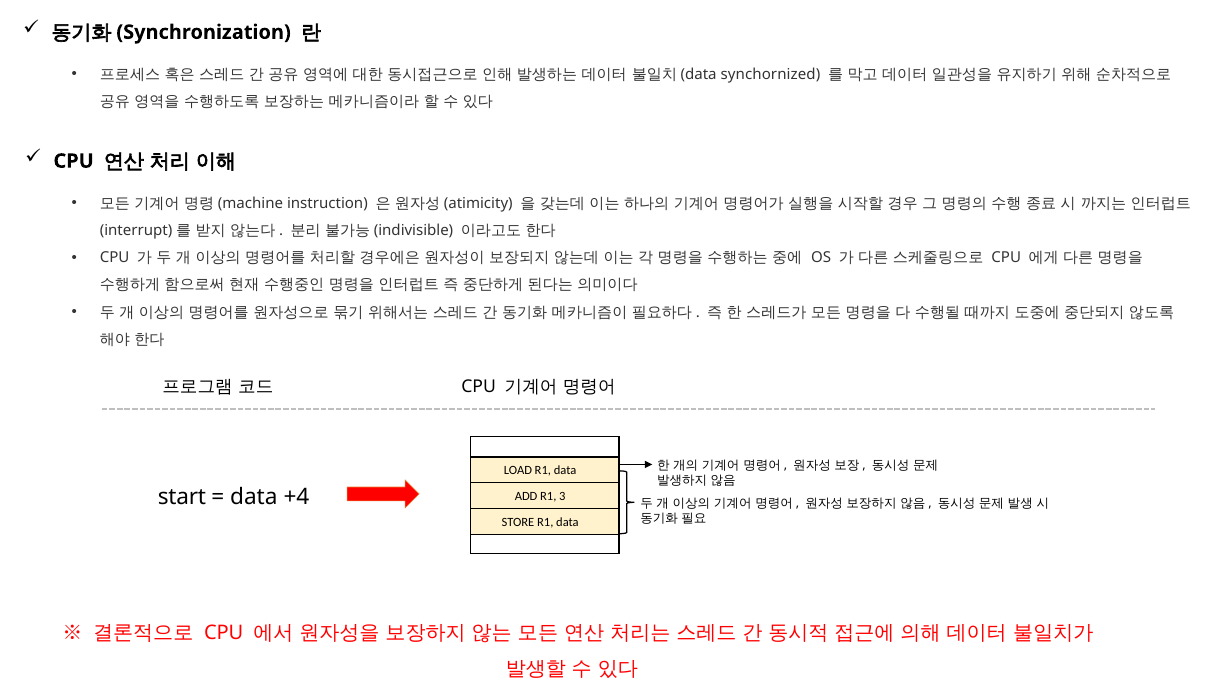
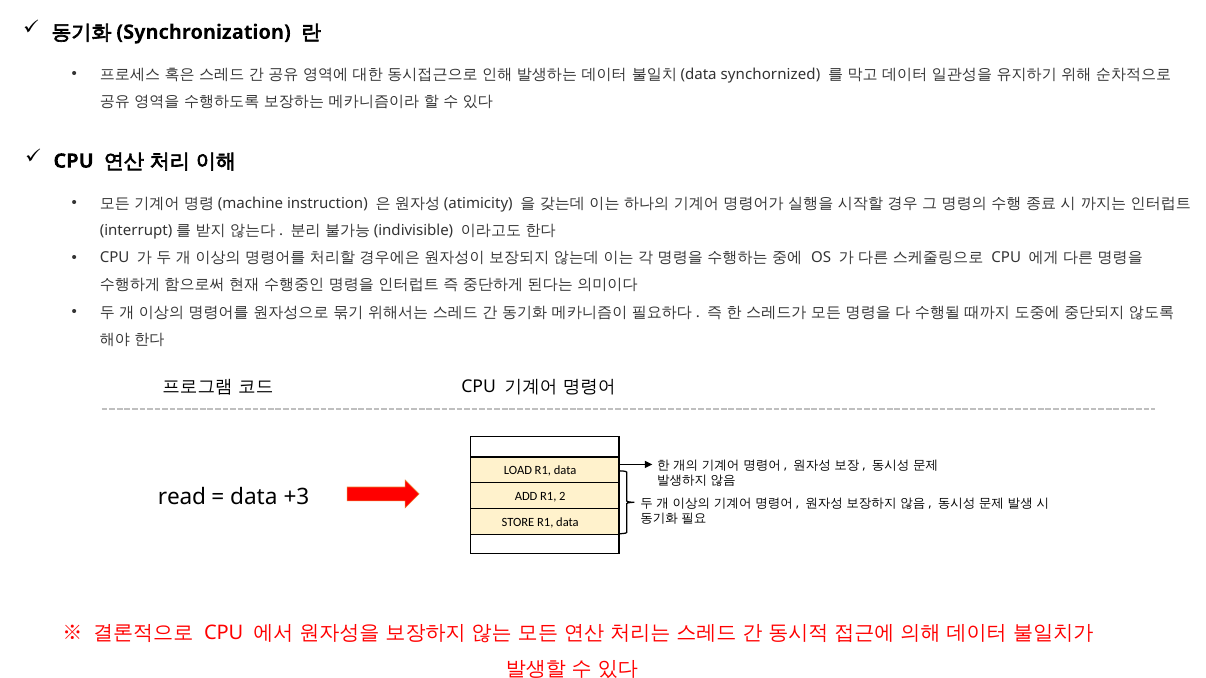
start: start -> read
+4: +4 -> +3
3: 3 -> 2
